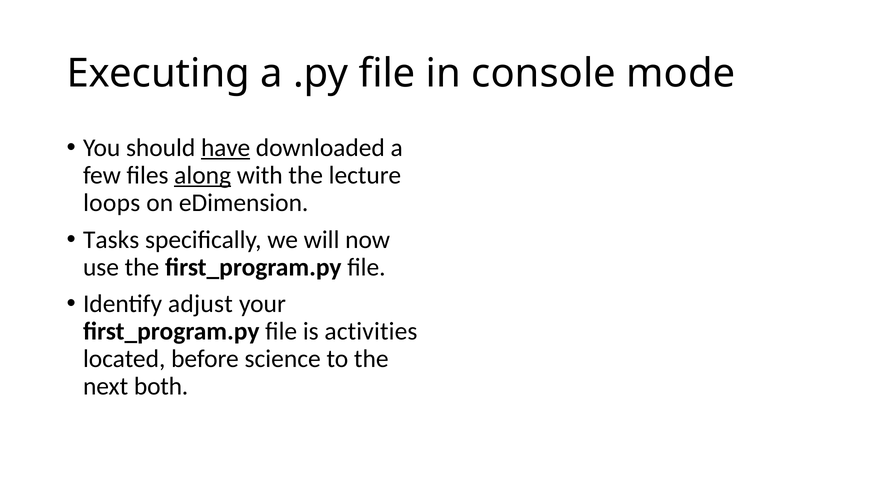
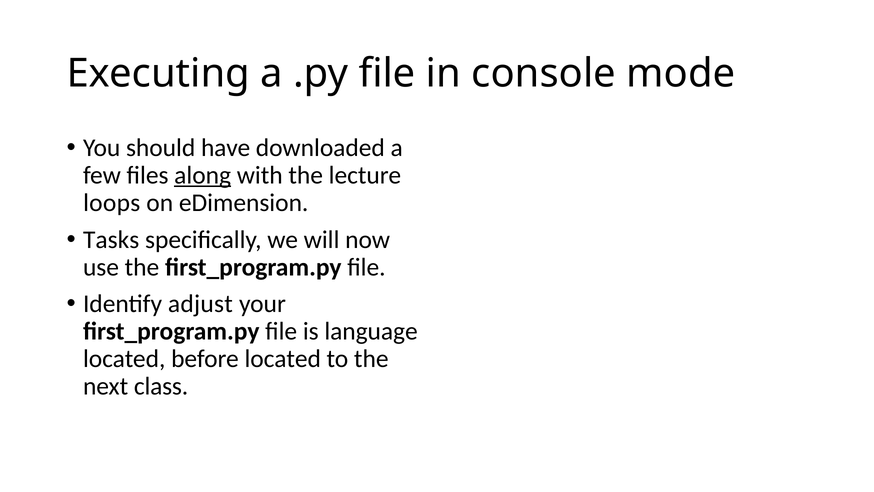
have underline: present -> none
activities: activities -> language
before science: science -> located
both: both -> class
